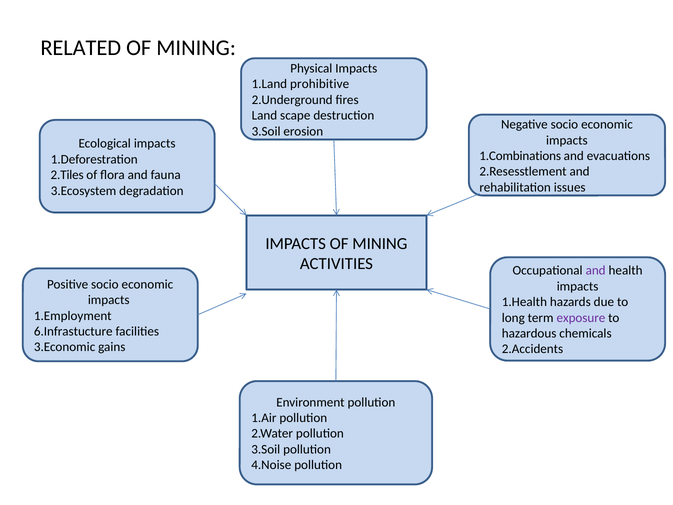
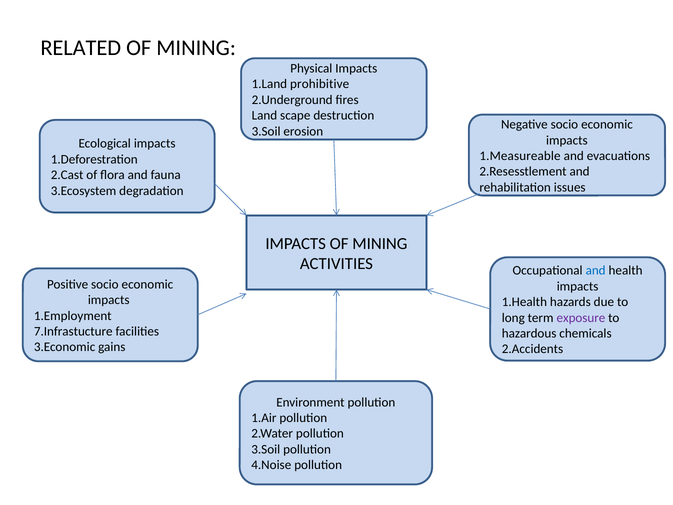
1.Combinations: 1.Combinations -> 1.Measureable
2.Tiles: 2.Tiles -> 2.Cast
and at (596, 270) colour: purple -> blue
6.Infrastucture: 6.Infrastucture -> 7.Infrastucture
